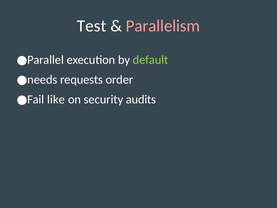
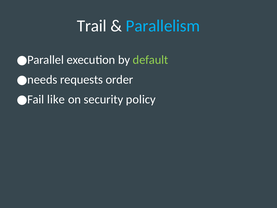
Test: Test -> Trail
Parallelism colour: pink -> light blue
audits: audits -> policy
